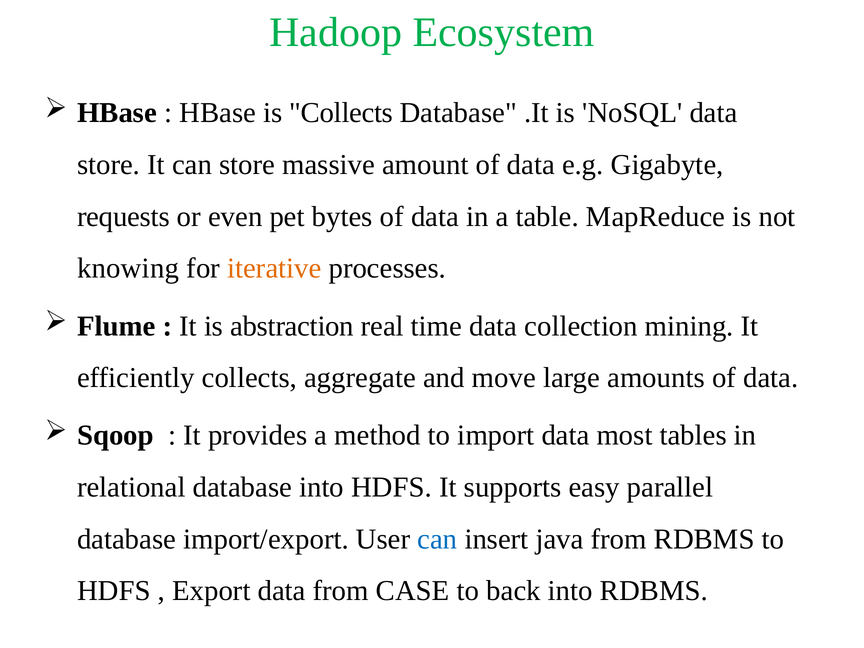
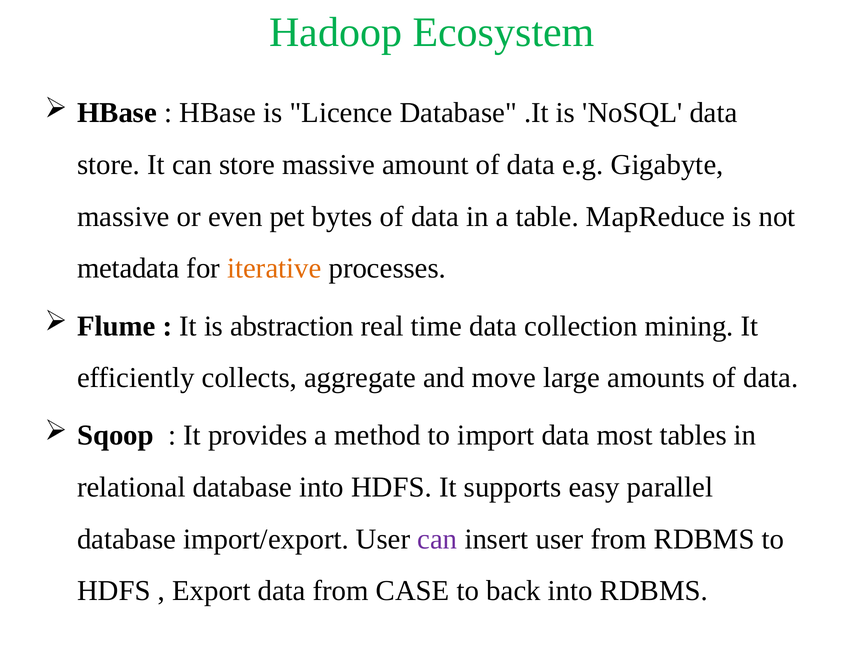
is Collects: Collects -> Licence
requests at (123, 217): requests -> massive
knowing: knowing -> metadata
can at (437, 539) colour: blue -> purple
insert java: java -> user
